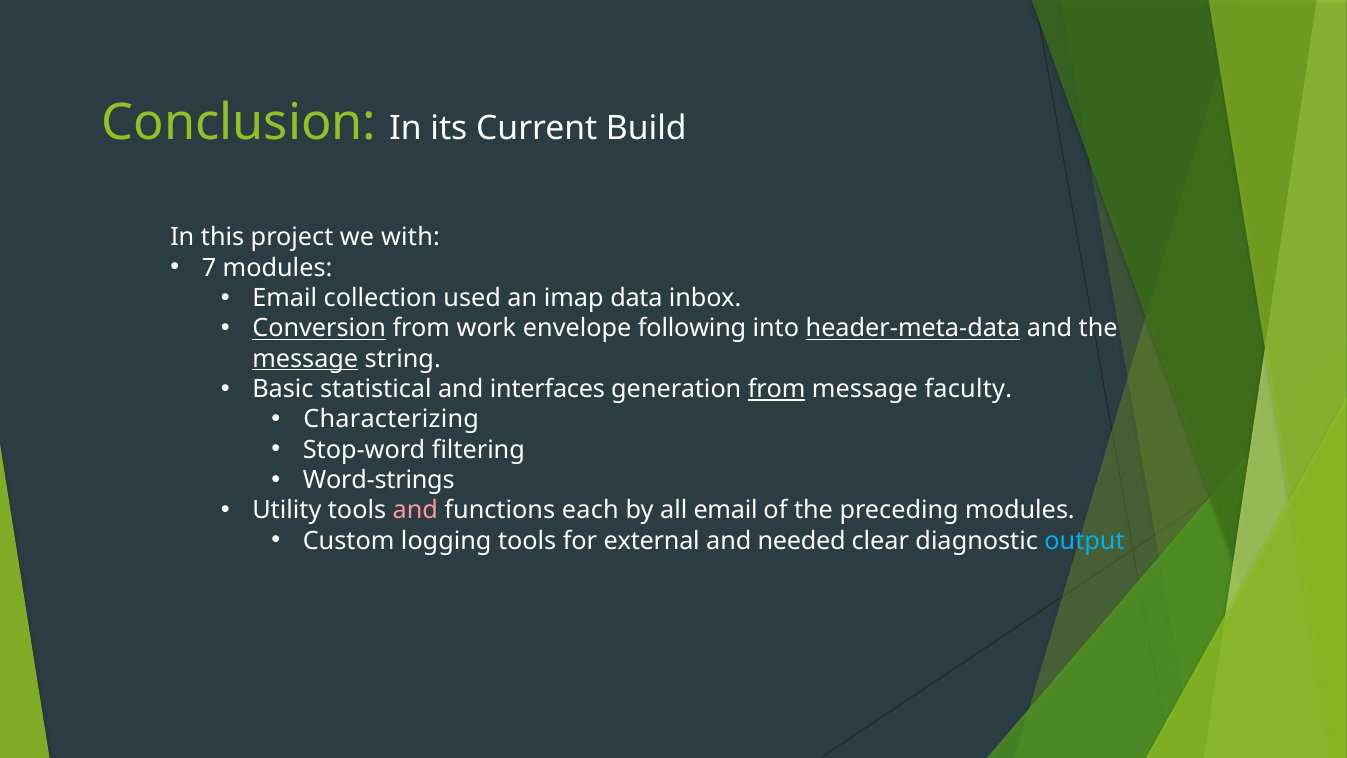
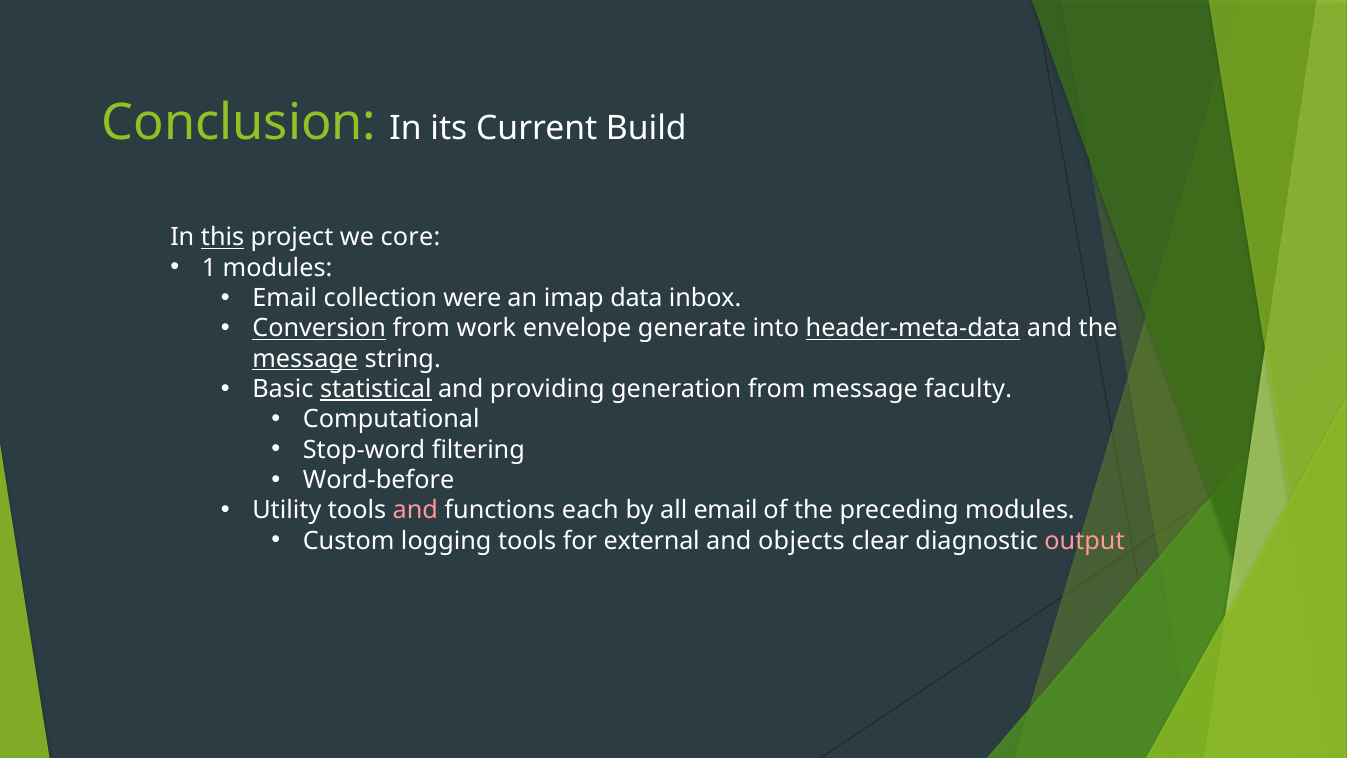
this underline: none -> present
with: with -> core
7: 7 -> 1
used: used -> were
following: following -> generate
statistical underline: none -> present
interfaces: interfaces -> providing
from at (777, 389) underline: present -> none
Characterizing: Characterizing -> Computational
Word-strings: Word-strings -> Word-before
needed: needed -> objects
output colour: light blue -> pink
